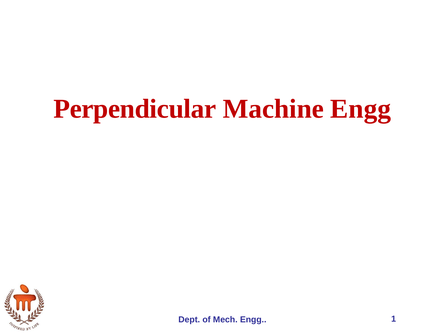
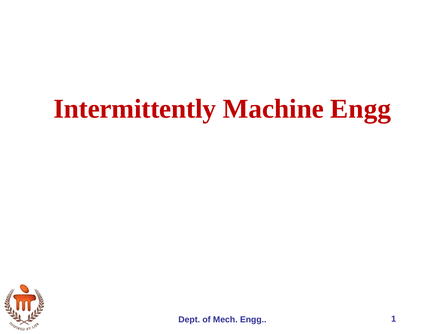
Perpendicular: Perpendicular -> Intermittently
